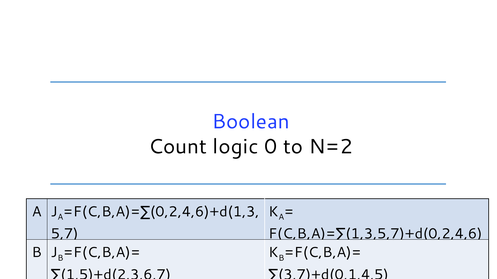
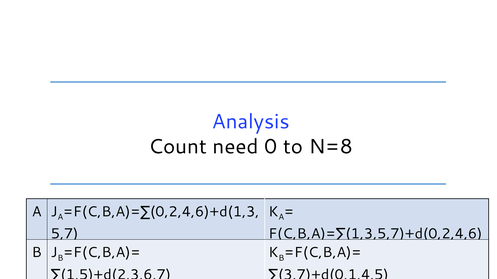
Boolean: Boolean -> Analysis
logic: logic -> need
N=2: N=2 -> N=8
